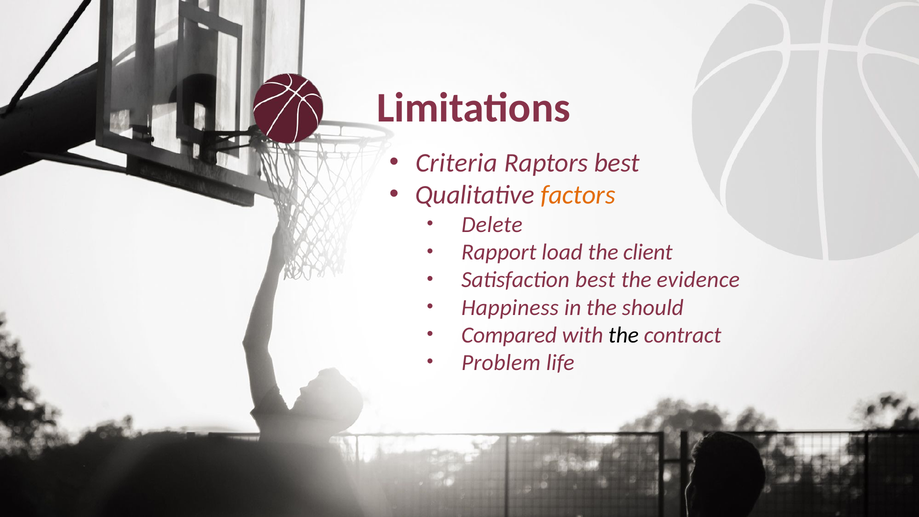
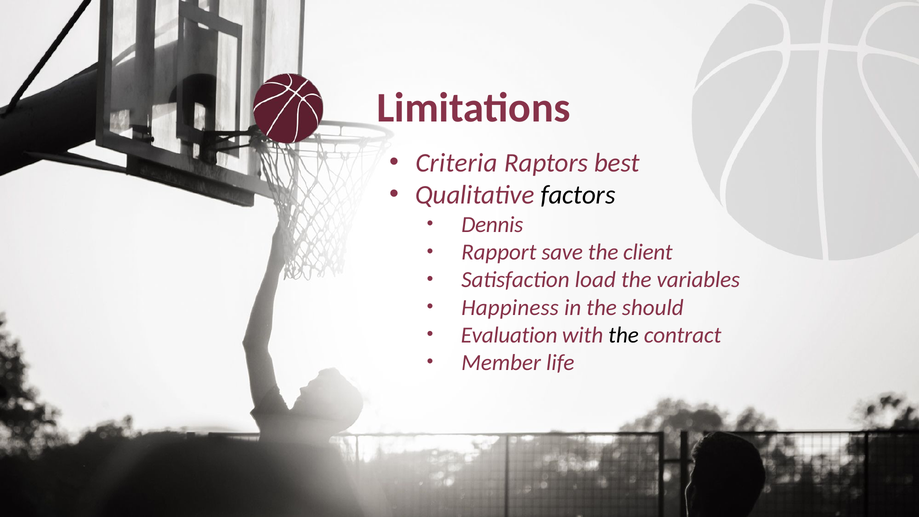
factors colour: orange -> black
Delete: Delete -> Dennis
load: load -> save
Satisfaction best: best -> load
evidence: evidence -> variables
Compared: Compared -> Evaluation
Problem: Problem -> Member
